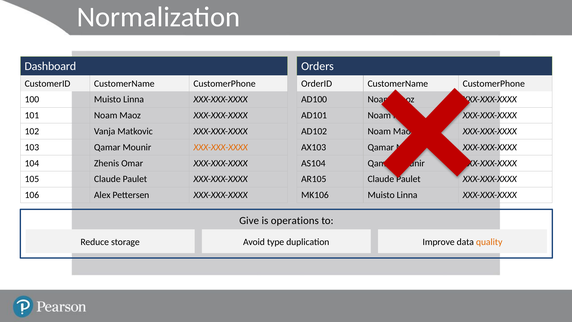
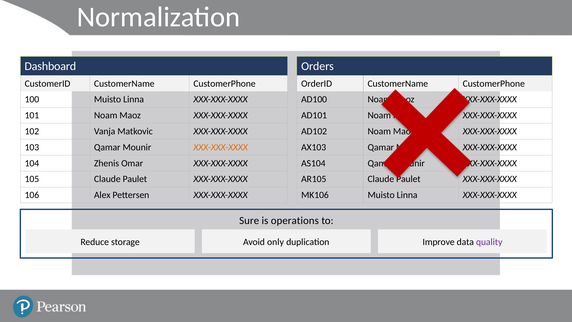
Give: Give -> Sure
type: type -> only
quality colour: orange -> purple
